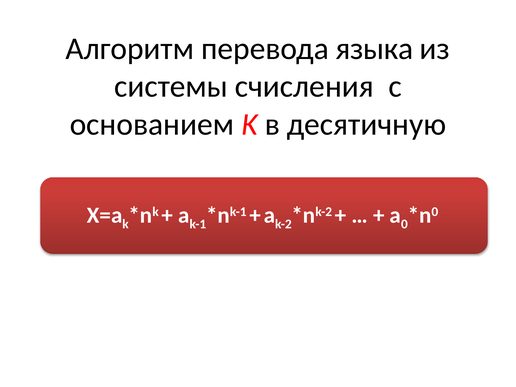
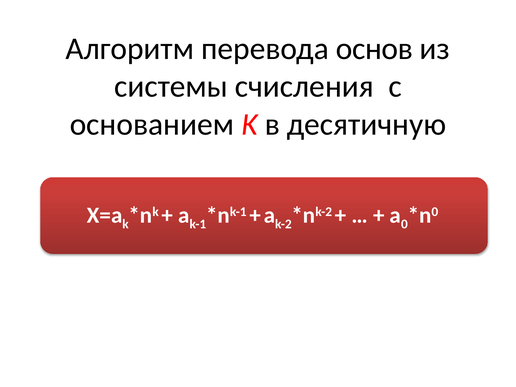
языка: языка -> основ
